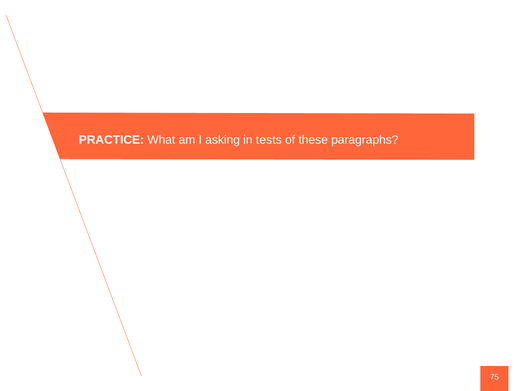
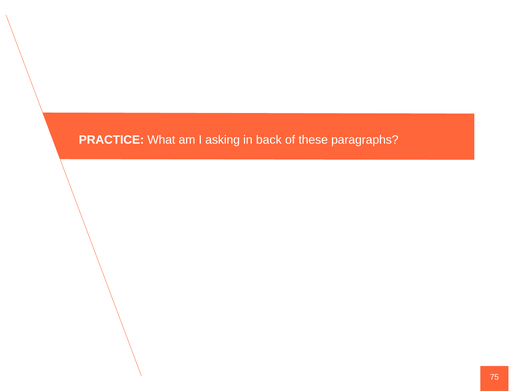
tests: tests -> back
